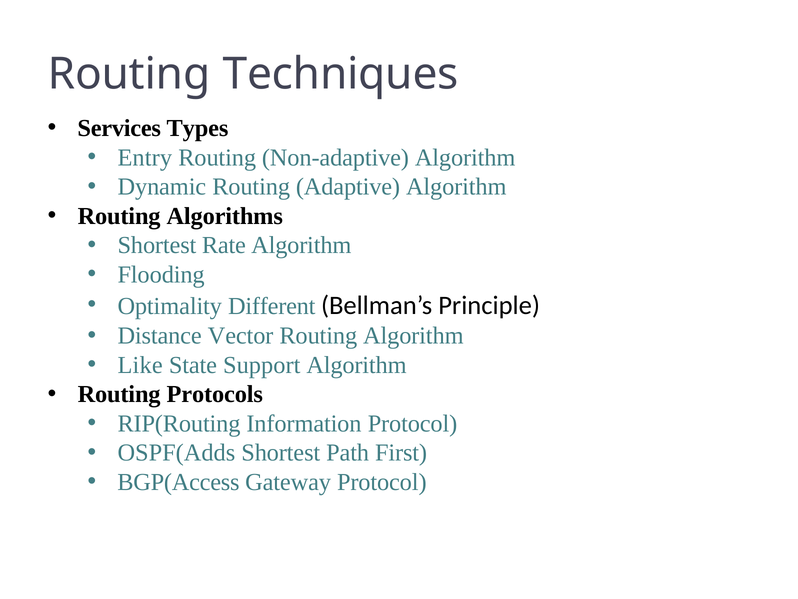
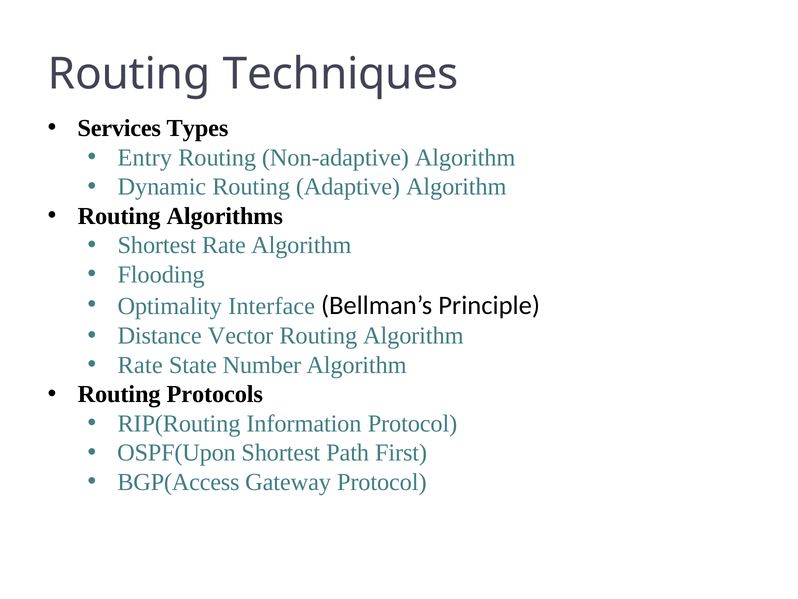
Different: Different -> Interface
Like at (140, 365): Like -> Rate
Support: Support -> Number
OSPF(Adds: OSPF(Adds -> OSPF(Upon
